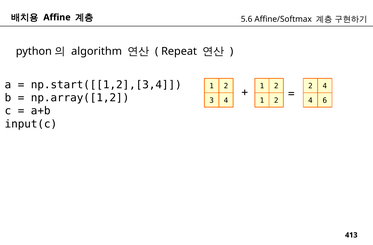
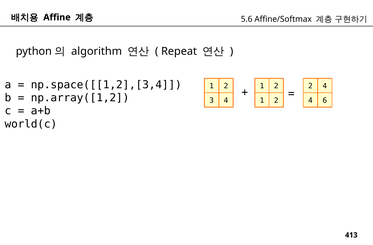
np.start([[1,2],[3,4: np.start([[1,2],[3,4 -> np.space([[1,2],[3,4
input(c: input(c -> world(c
